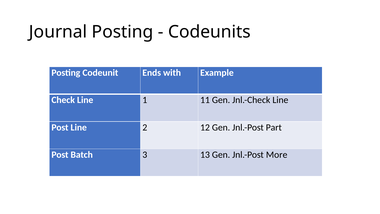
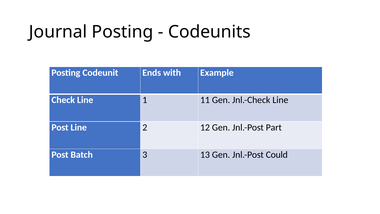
More: More -> Could
